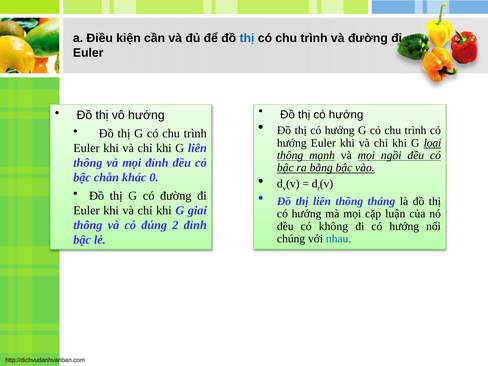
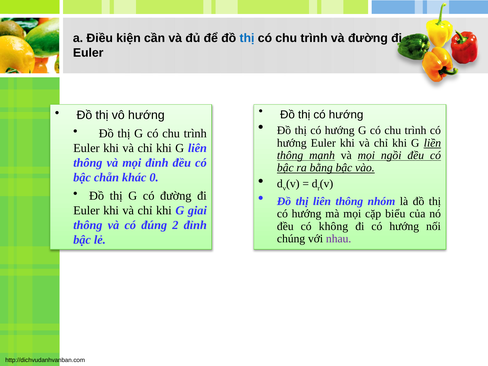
loại: loại -> liền
tháng: tháng -> nhóm
luận: luận -> biểu
nhau colour: blue -> purple
